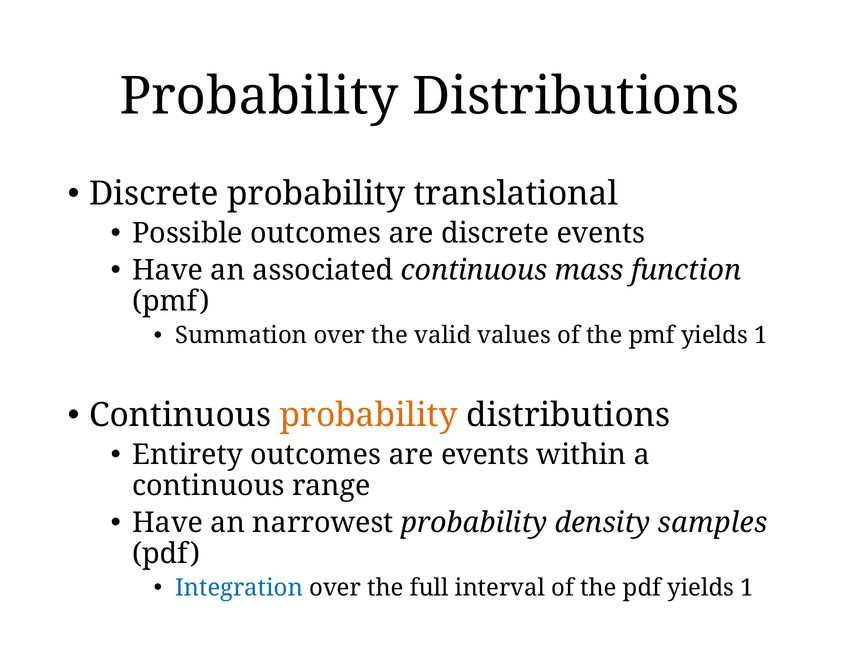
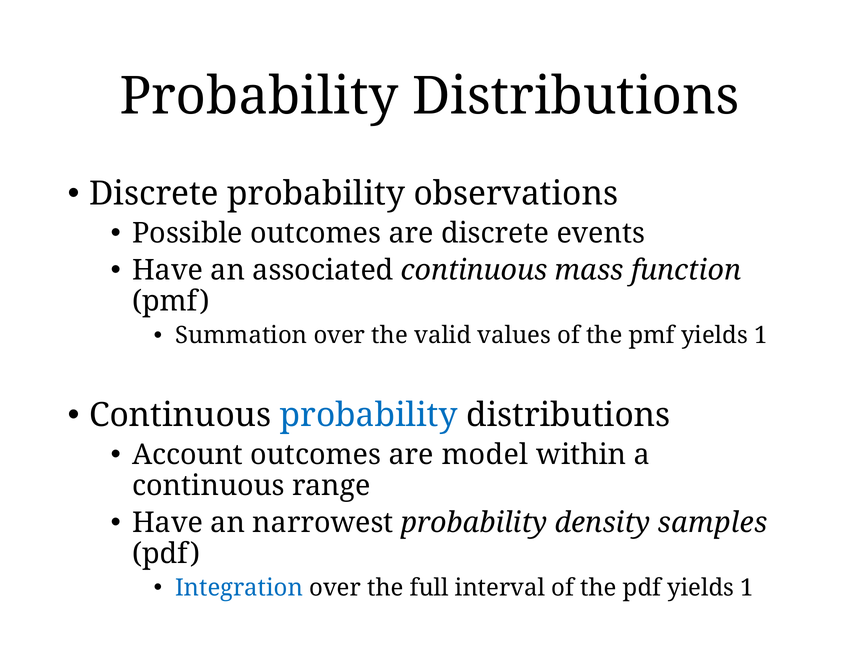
translational: translational -> observations
probability at (369, 415) colour: orange -> blue
Entirety: Entirety -> Account
are events: events -> model
